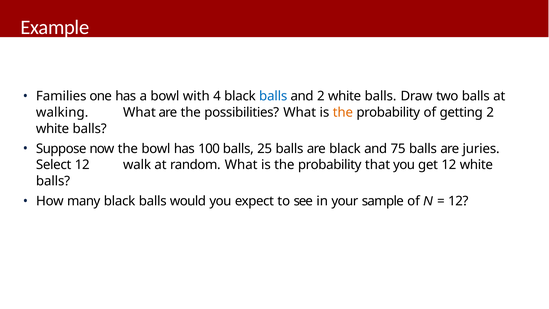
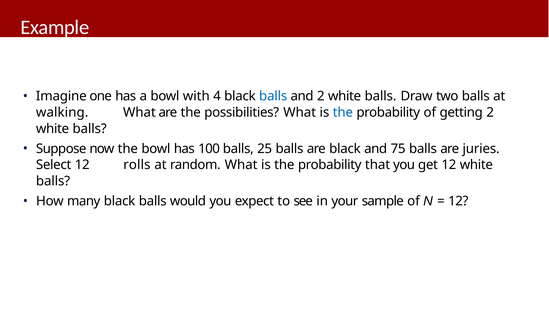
Families: Families -> Imagine
the at (343, 112) colour: orange -> blue
walk: walk -> rolls
